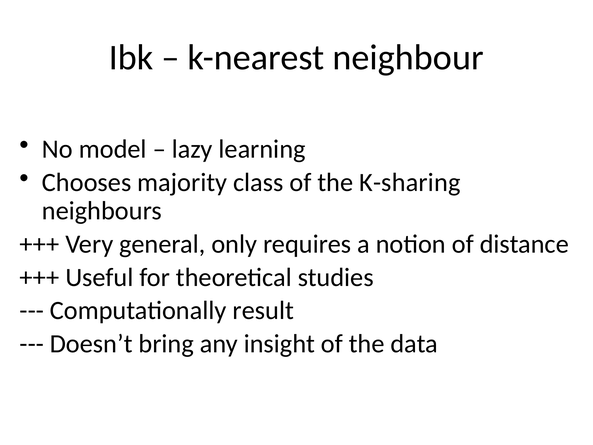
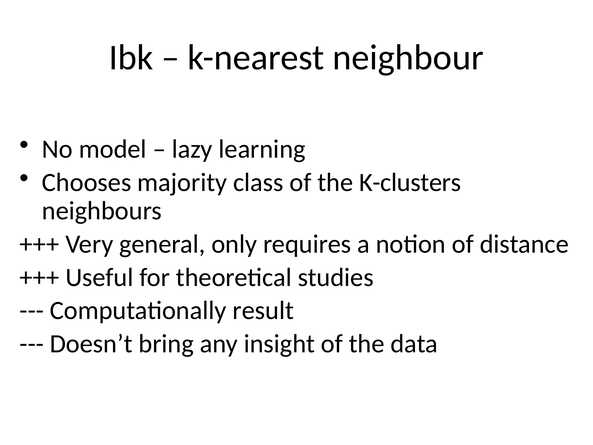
K-sharing: K-sharing -> K-clusters
